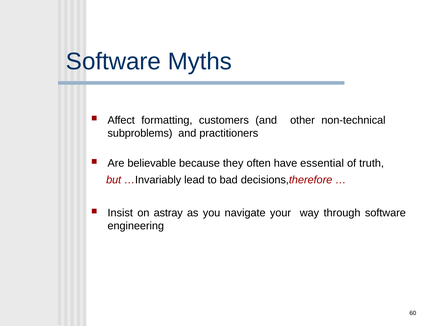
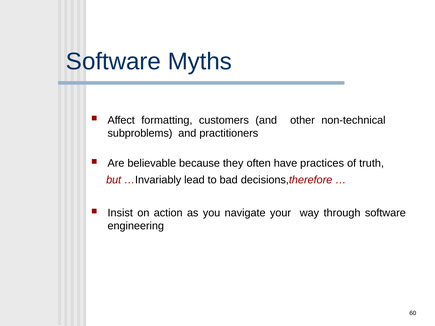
essential: essential -> practices
astray: astray -> action
